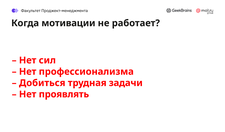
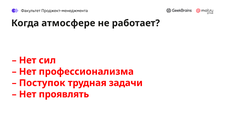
мотивации: мотивации -> атмосфере
Добиться: Добиться -> Поступок
